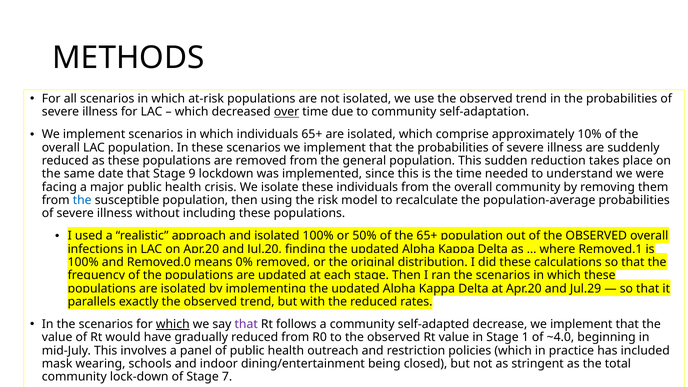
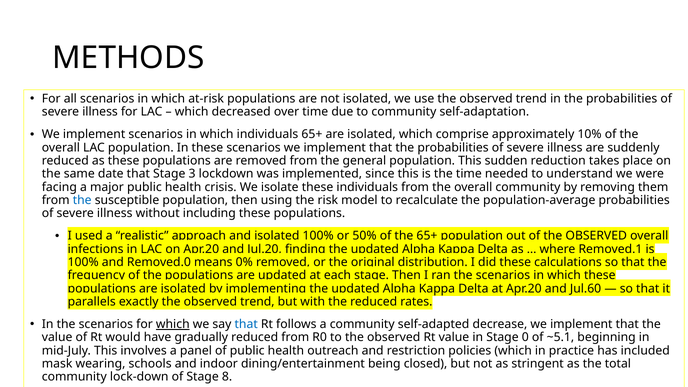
over underline: present -> none
9: 9 -> 3
Jul.29: Jul.29 -> Jul.60
that at (246, 324) colour: purple -> blue
1: 1 -> 0
~4.0: ~4.0 -> ~5.1
7: 7 -> 8
